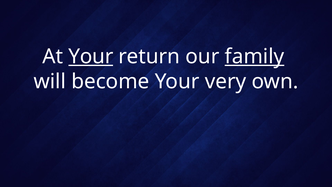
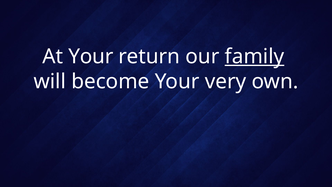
Your at (91, 56) underline: present -> none
